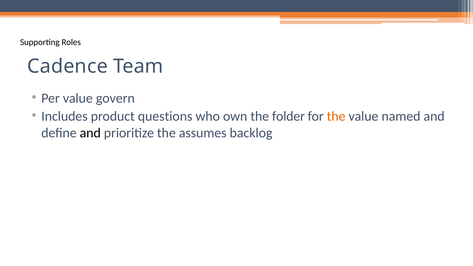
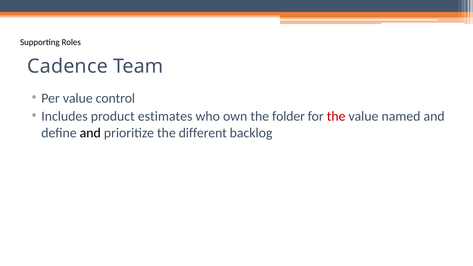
govern: govern -> control
questions: questions -> estimates
the at (336, 116) colour: orange -> red
assumes: assumes -> different
